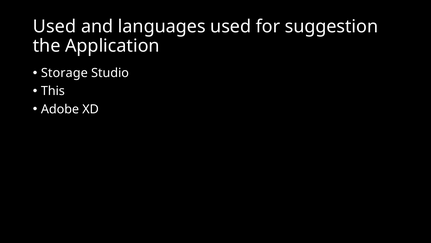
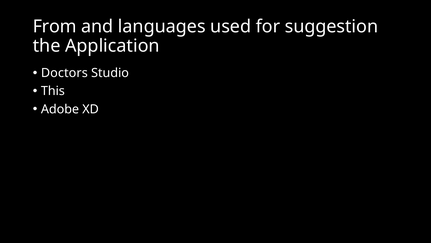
Used at (55, 27): Used -> From
Storage: Storage -> Doctors
